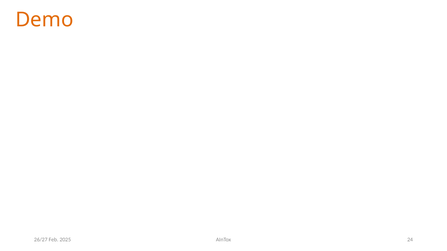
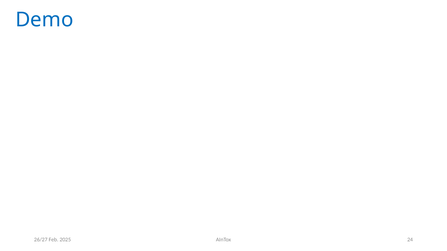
Demo colour: orange -> blue
